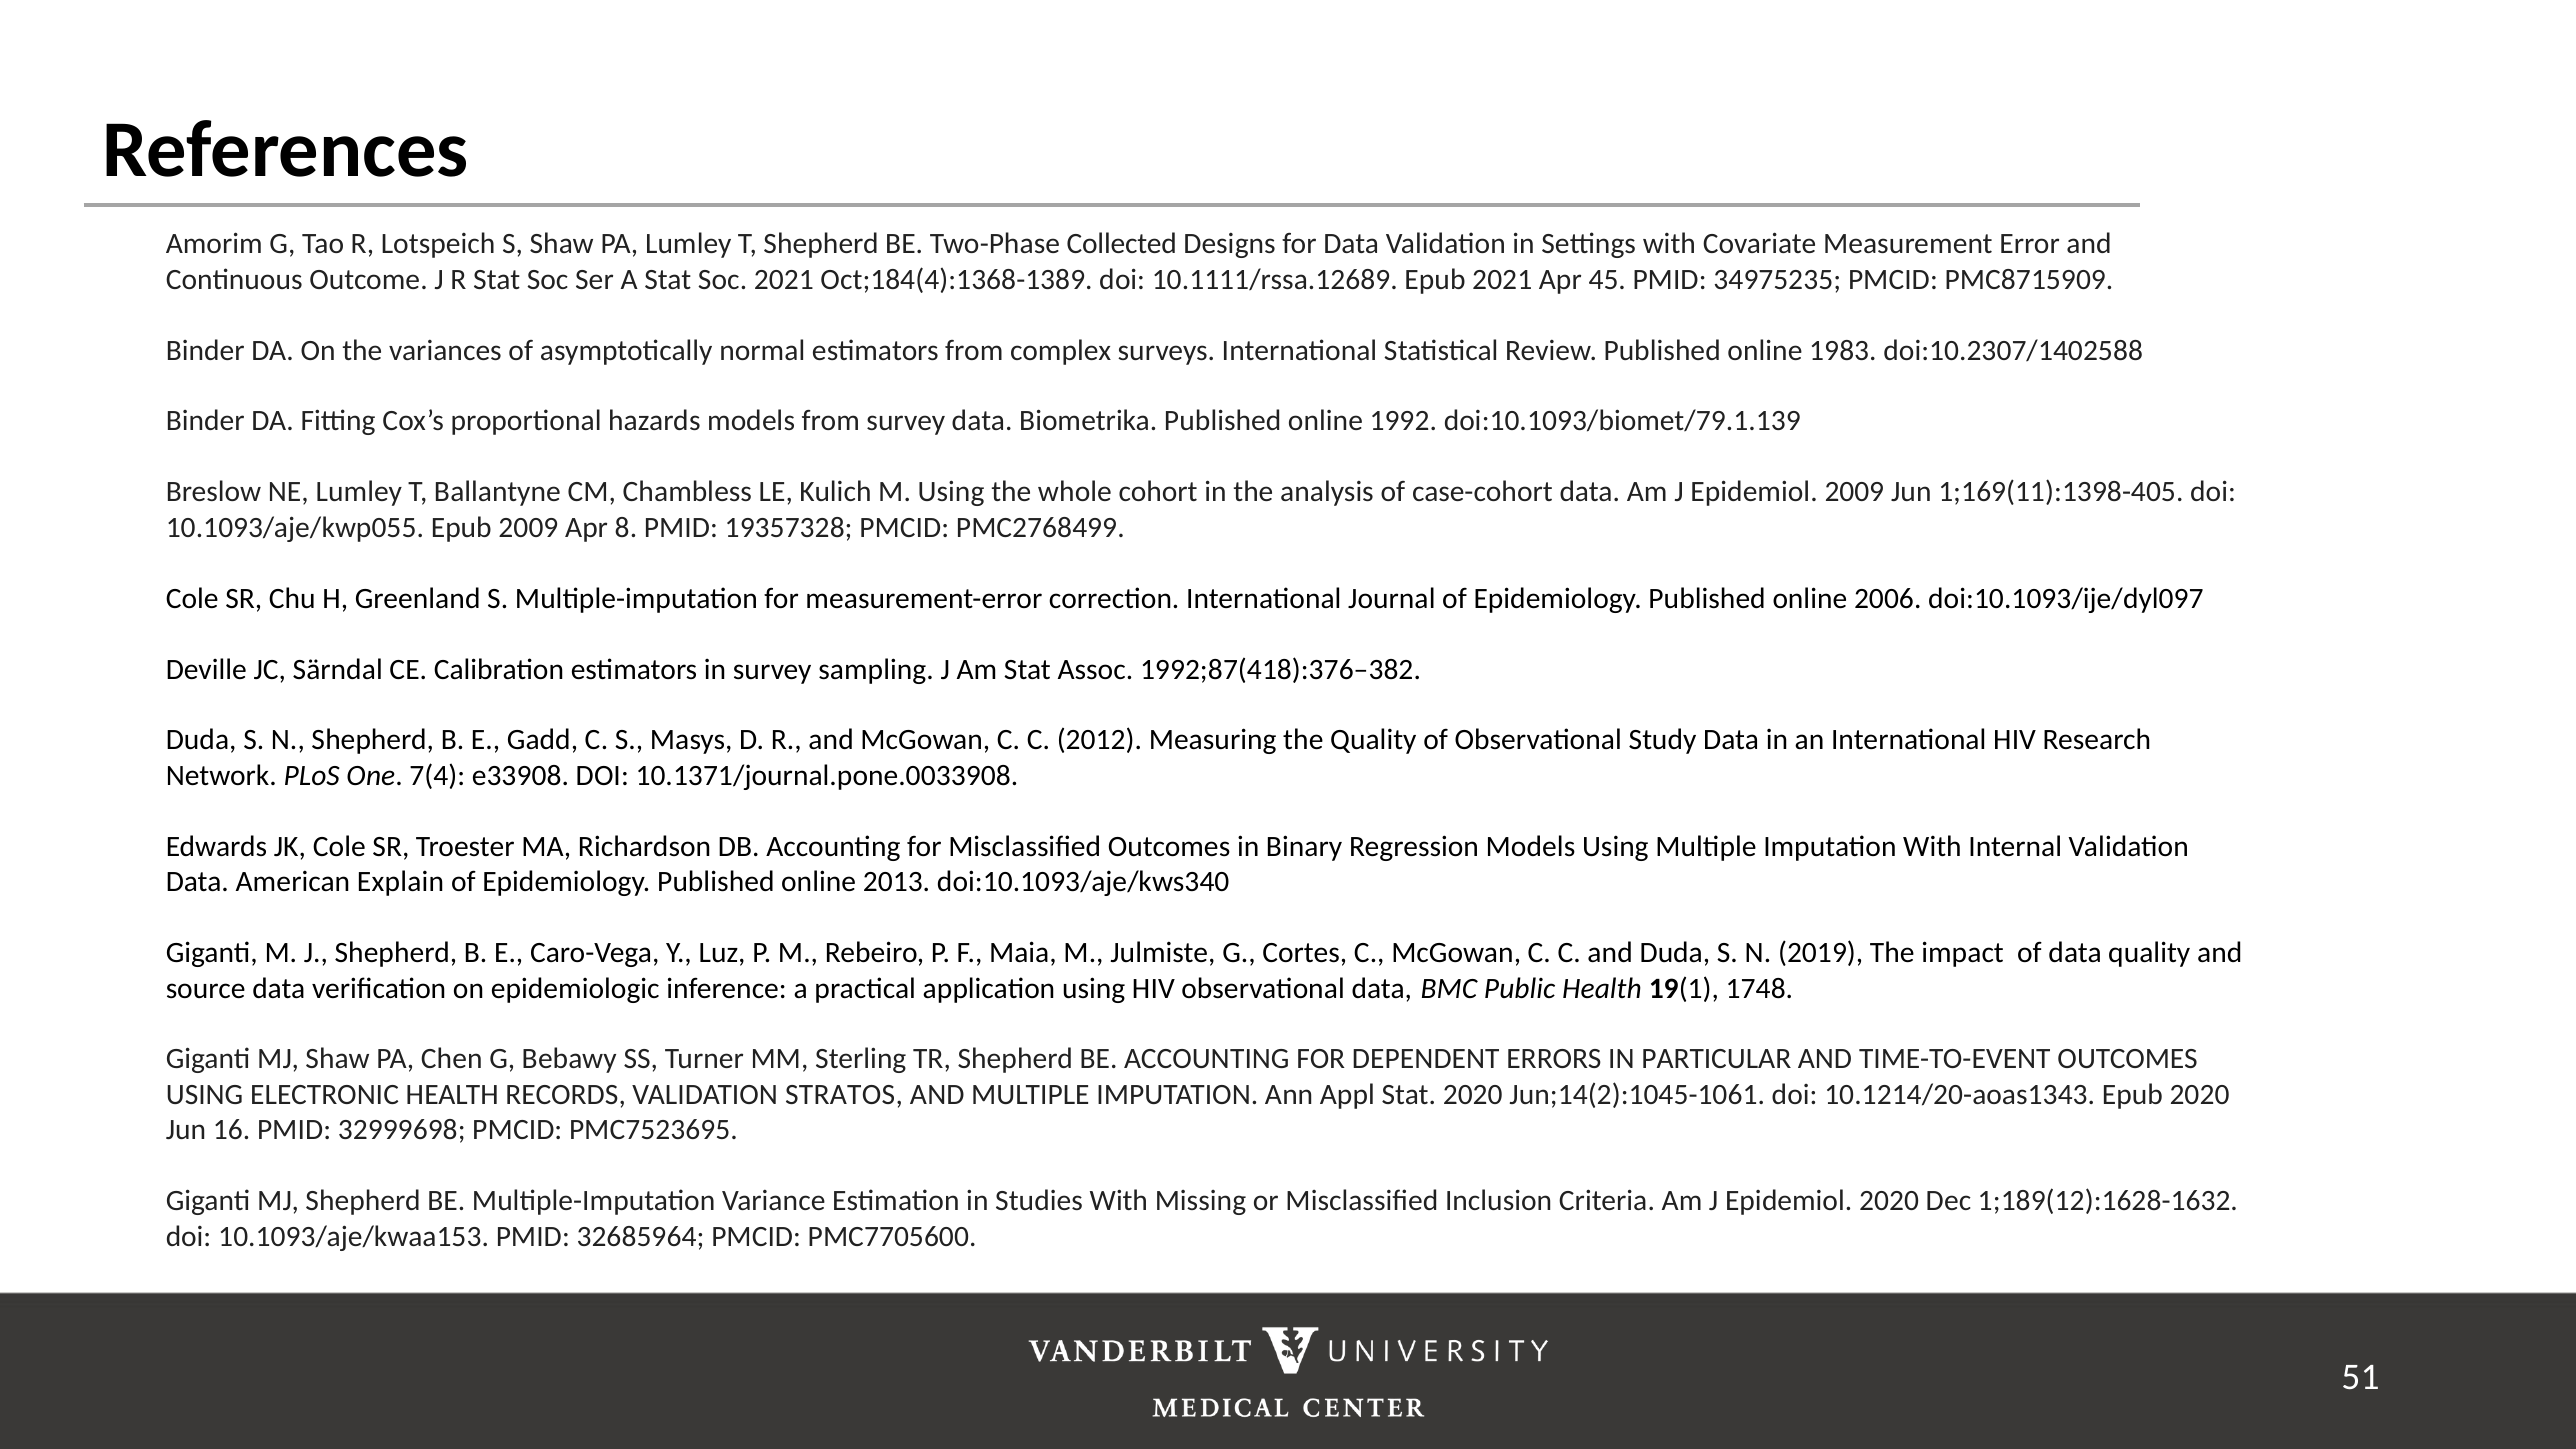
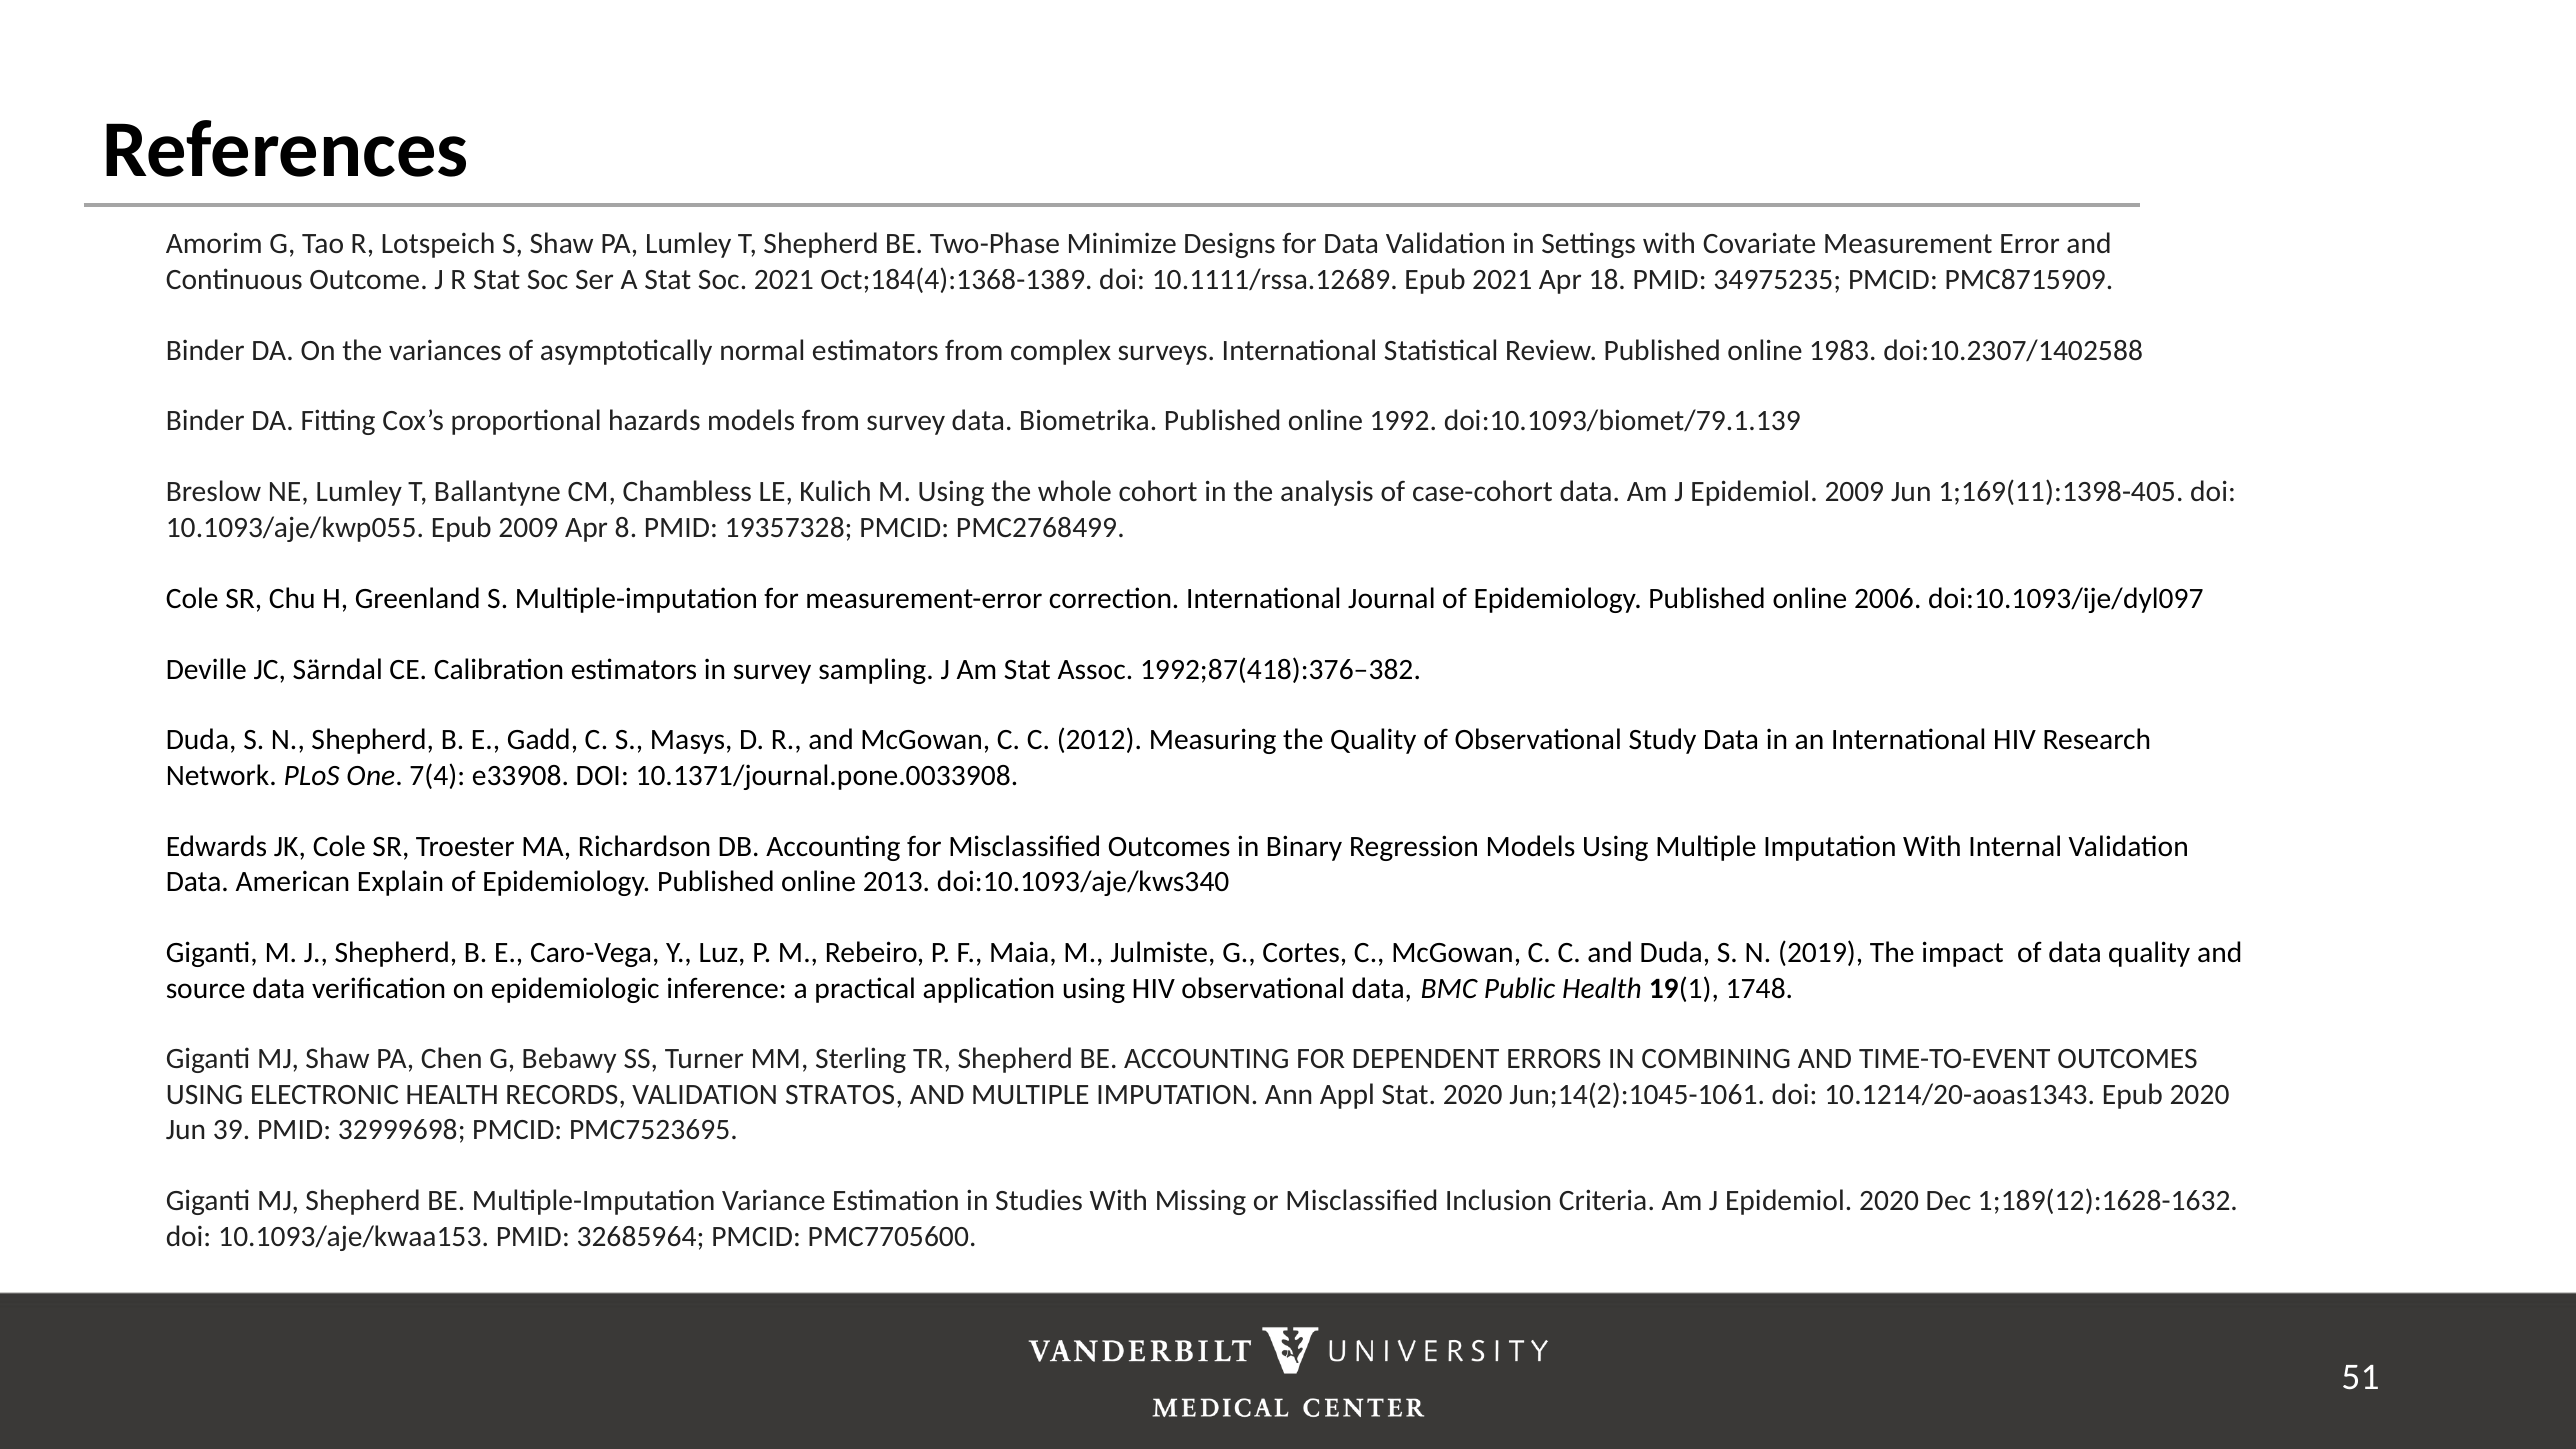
Collected: Collected -> Minimize
45: 45 -> 18
PARTICULAR: PARTICULAR -> COMBINING
16: 16 -> 39
